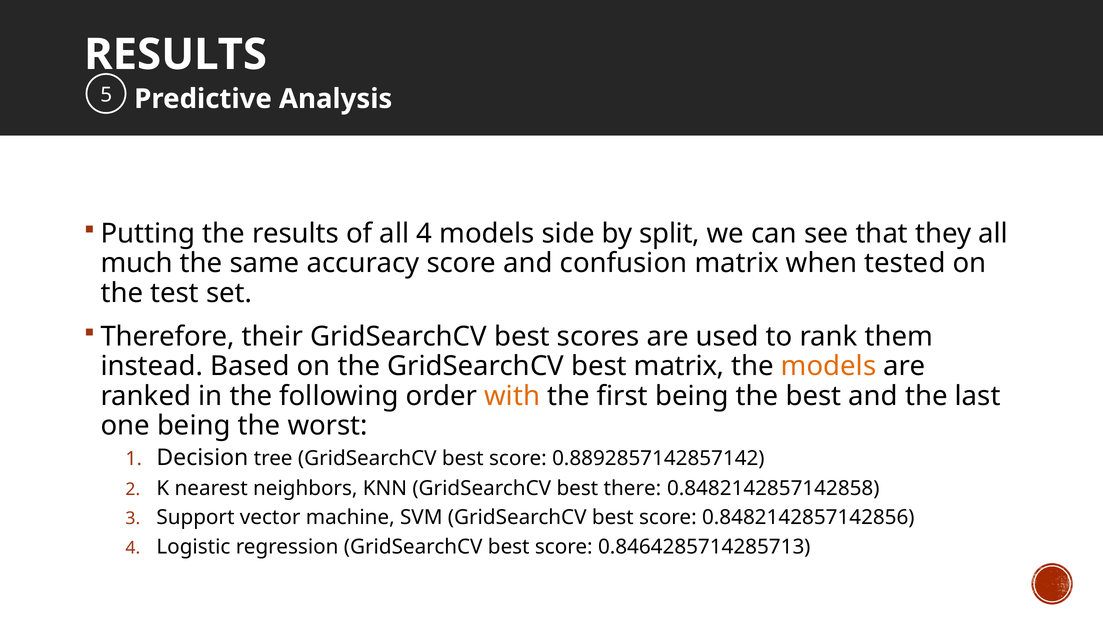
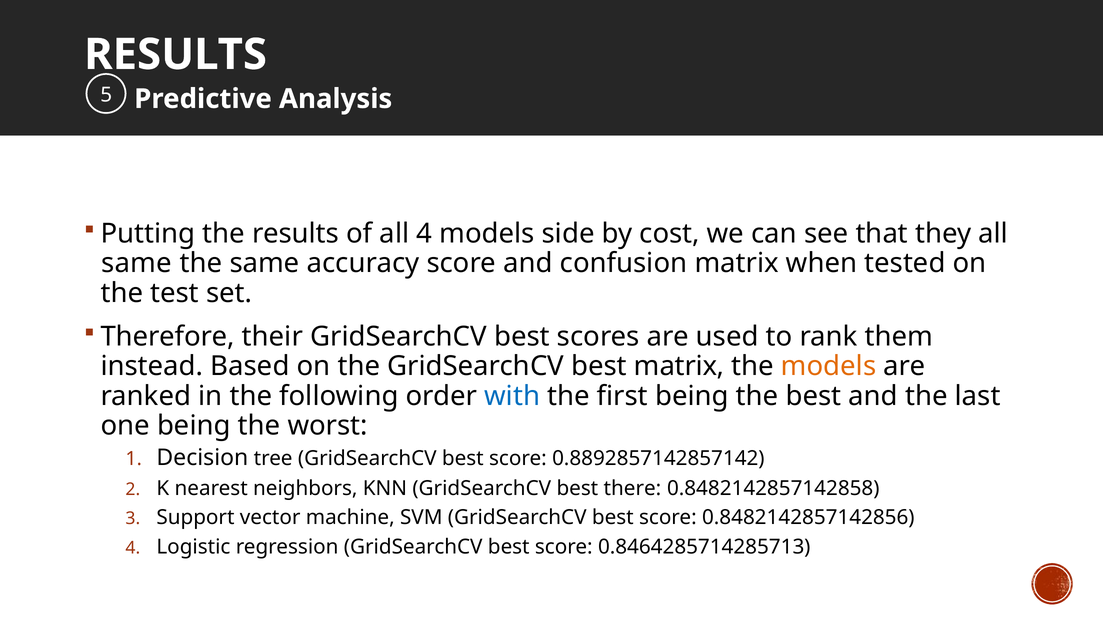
split: split -> cost
much at (137, 264): much -> same
with colour: orange -> blue
